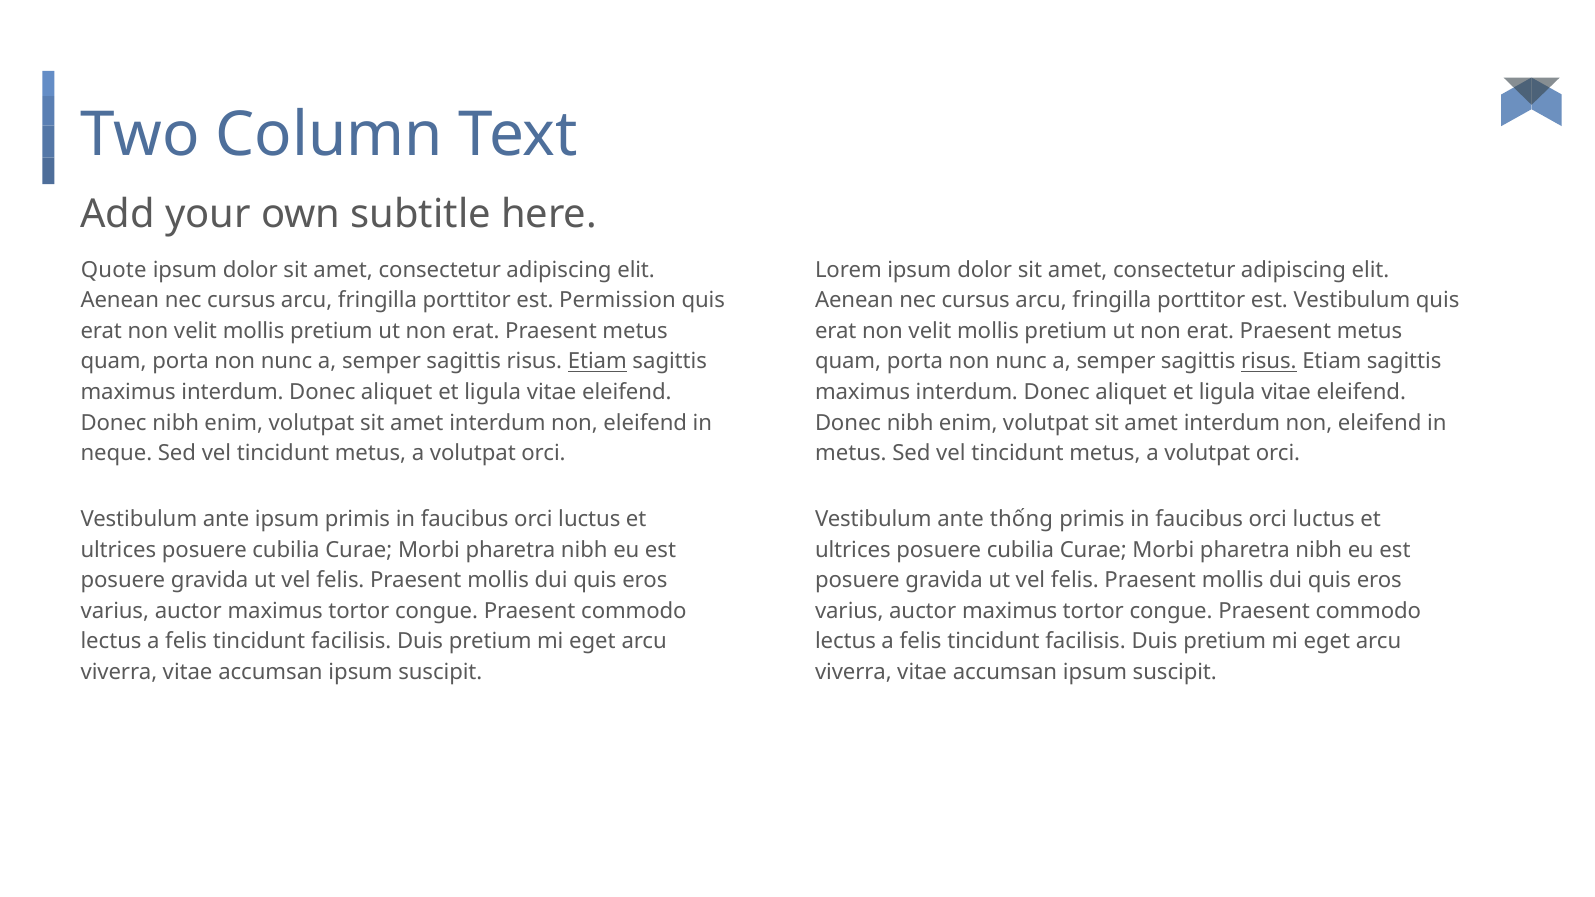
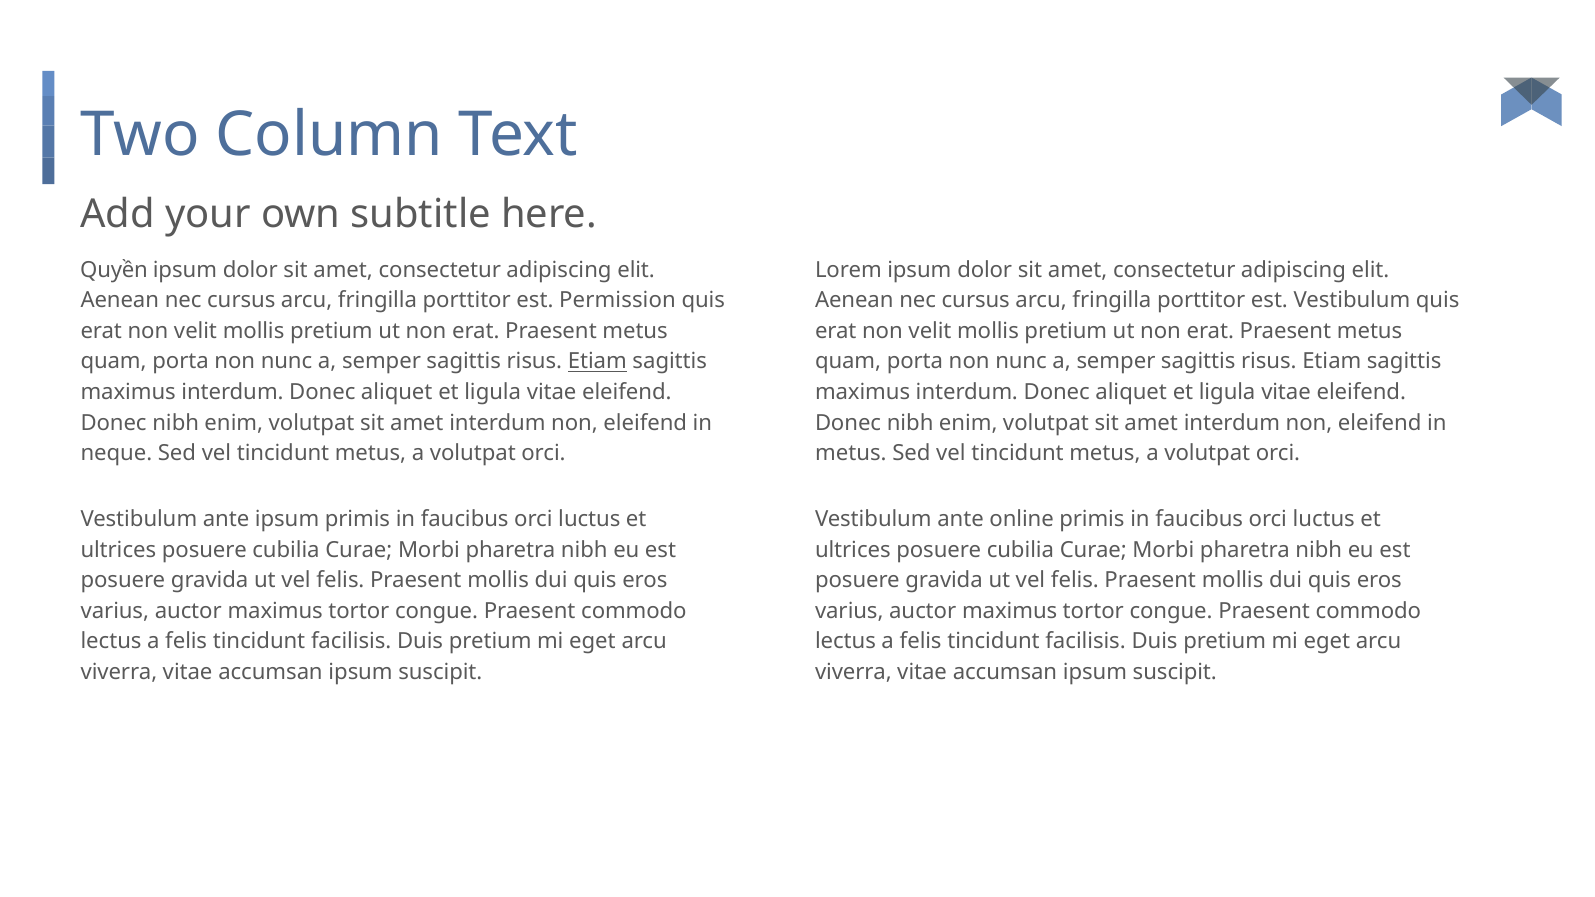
Quote: Quote -> Quyền
risus at (1269, 362) underline: present -> none
thống: thống -> online
